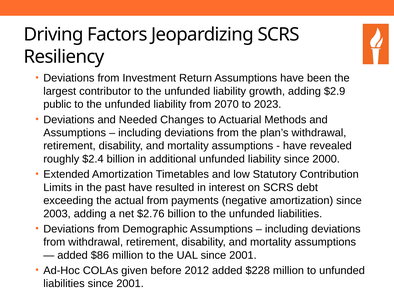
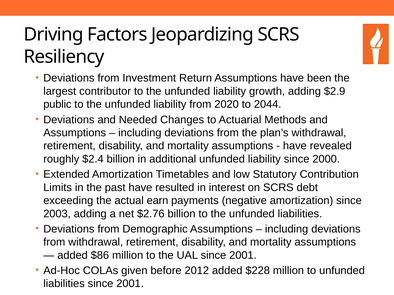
2070: 2070 -> 2020
2023: 2023 -> 2044
actual from: from -> earn
